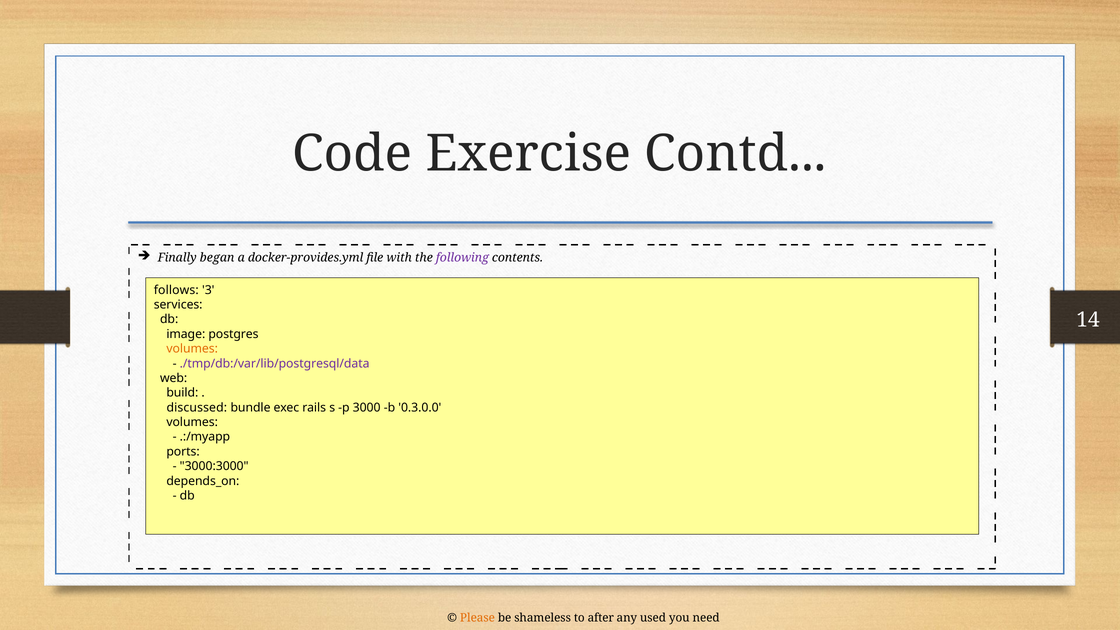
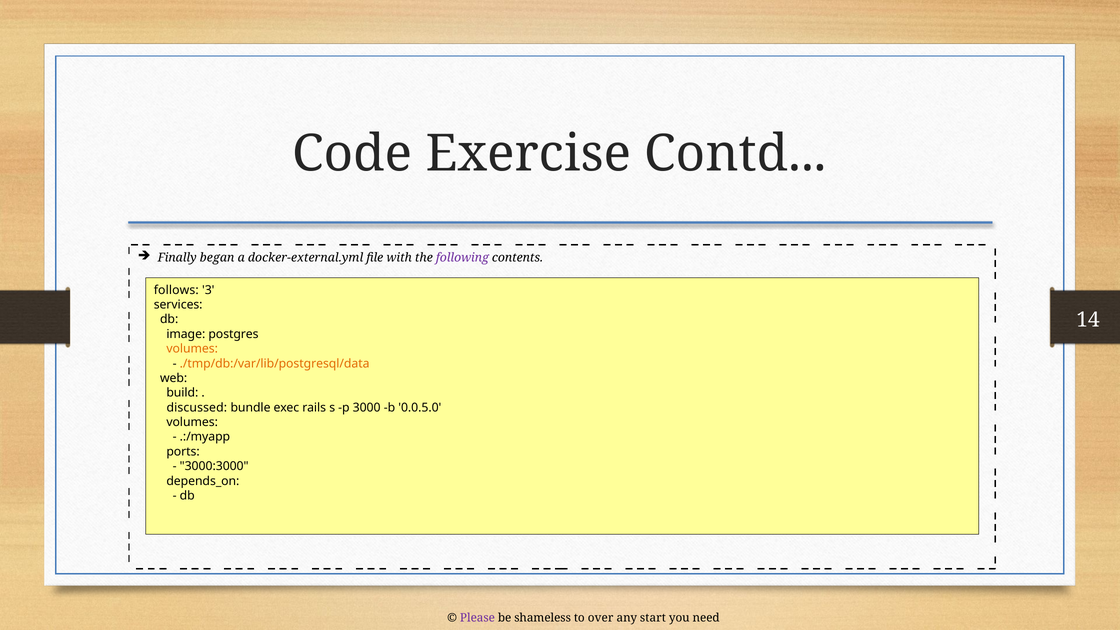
docker-provides.yml: docker-provides.yml -> docker-external.yml
./tmp/db:/var/lib/postgresql/data colour: purple -> orange
0.3.0.0: 0.3.0.0 -> 0.0.5.0
Please colour: orange -> purple
after: after -> over
used: used -> start
